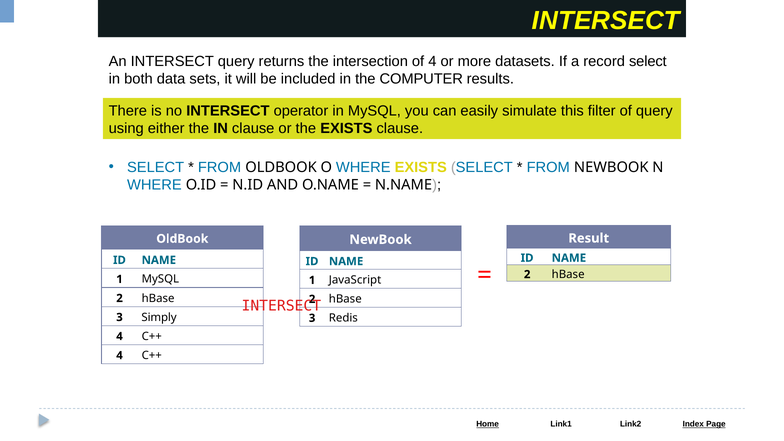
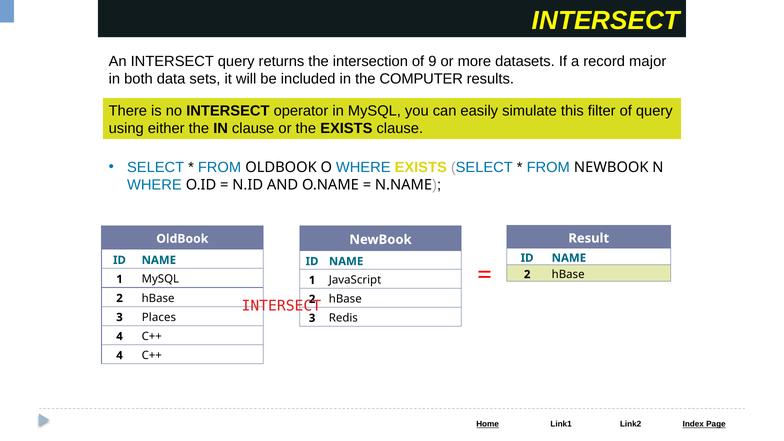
of 4: 4 -> 9
record select: select -> major
Simply: Simply -> Places
